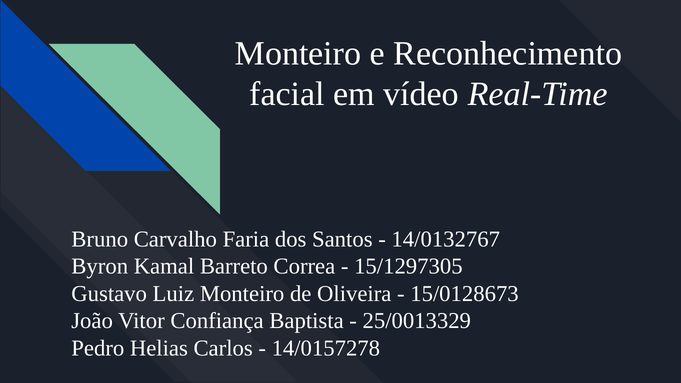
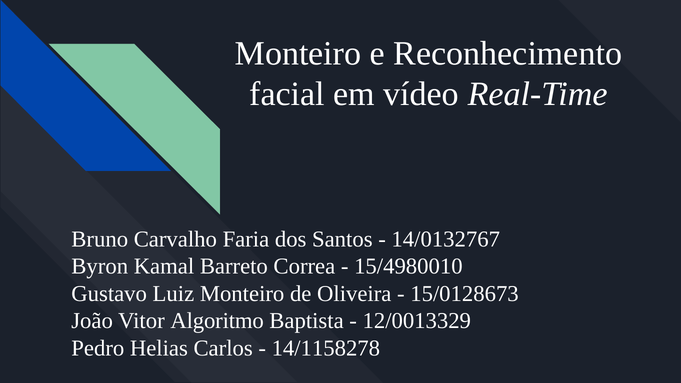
15/1297305: 15/1297305 -> 15/4980010
Confiança: Confiança -> Algoritmo
25/0013329: 25/0013329 -> 12/0013329
14/0157278: 14/0157278 -> 14/1158278
